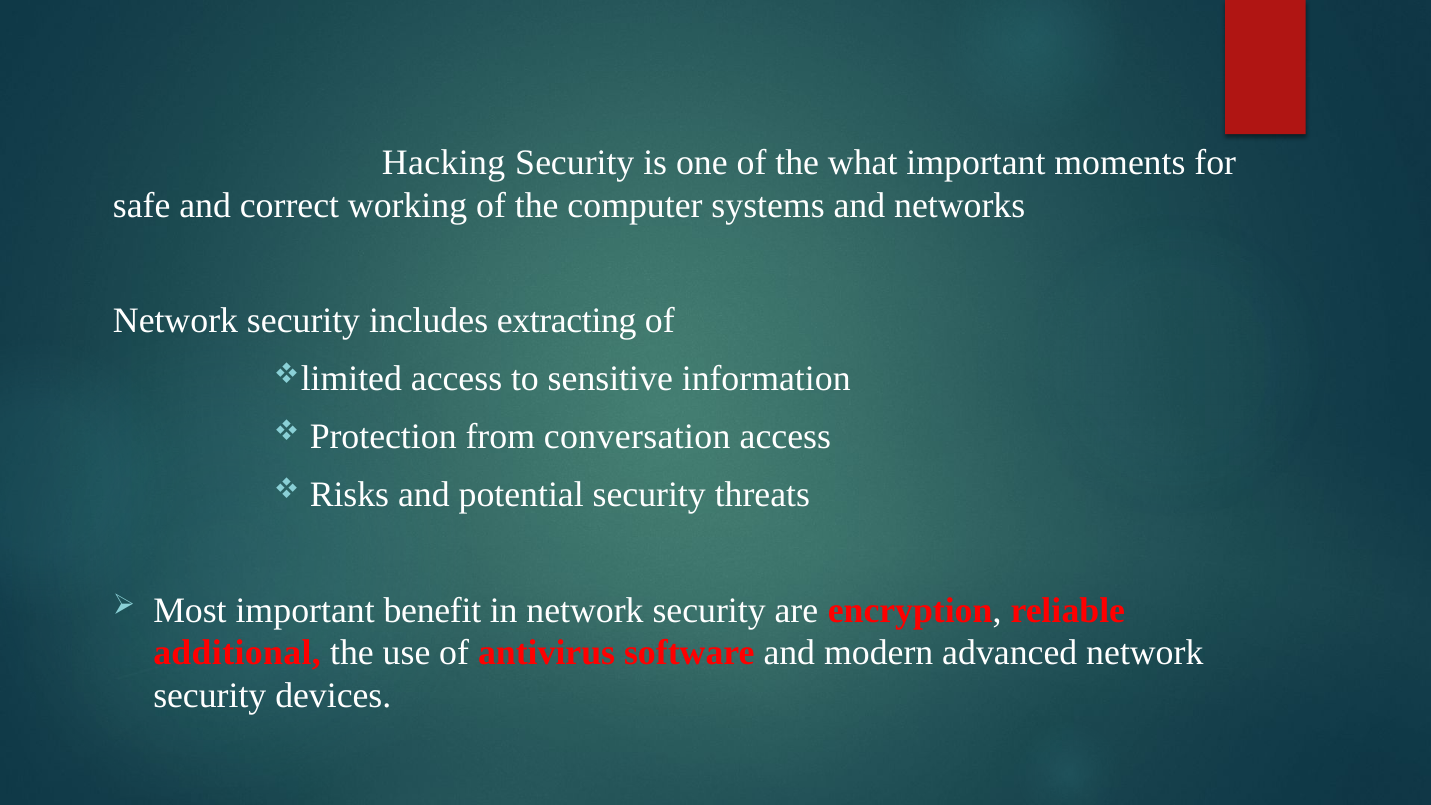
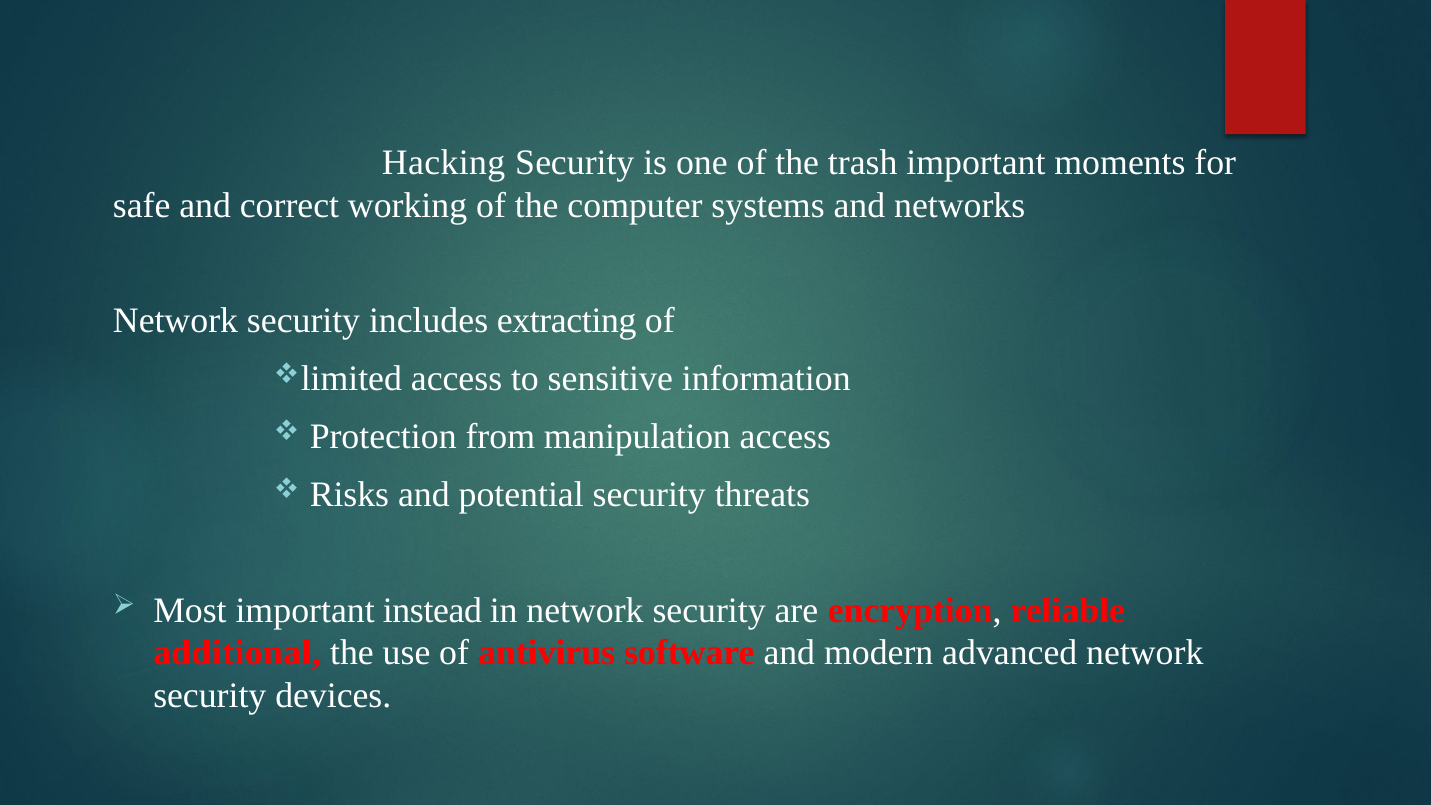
what: what -> trash
conversation: conversation -> manipulation
benefit: benefit -> instead
